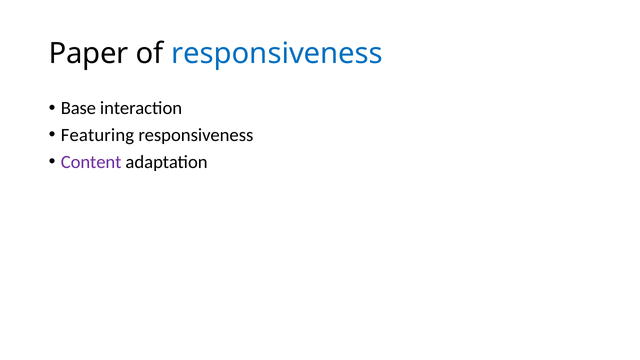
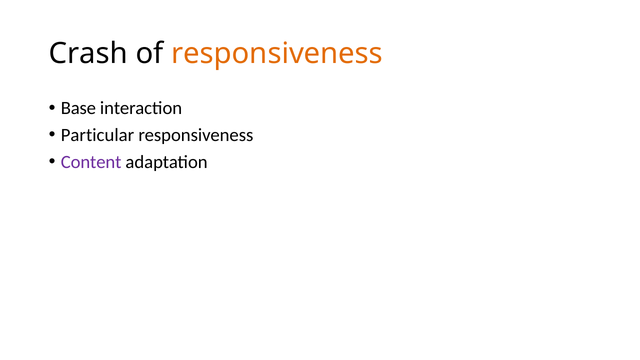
Paper: Paper -> Crash
responsiveness at (277, 54) colour: blue -> orange
Featuring: Featuring -> Particular
